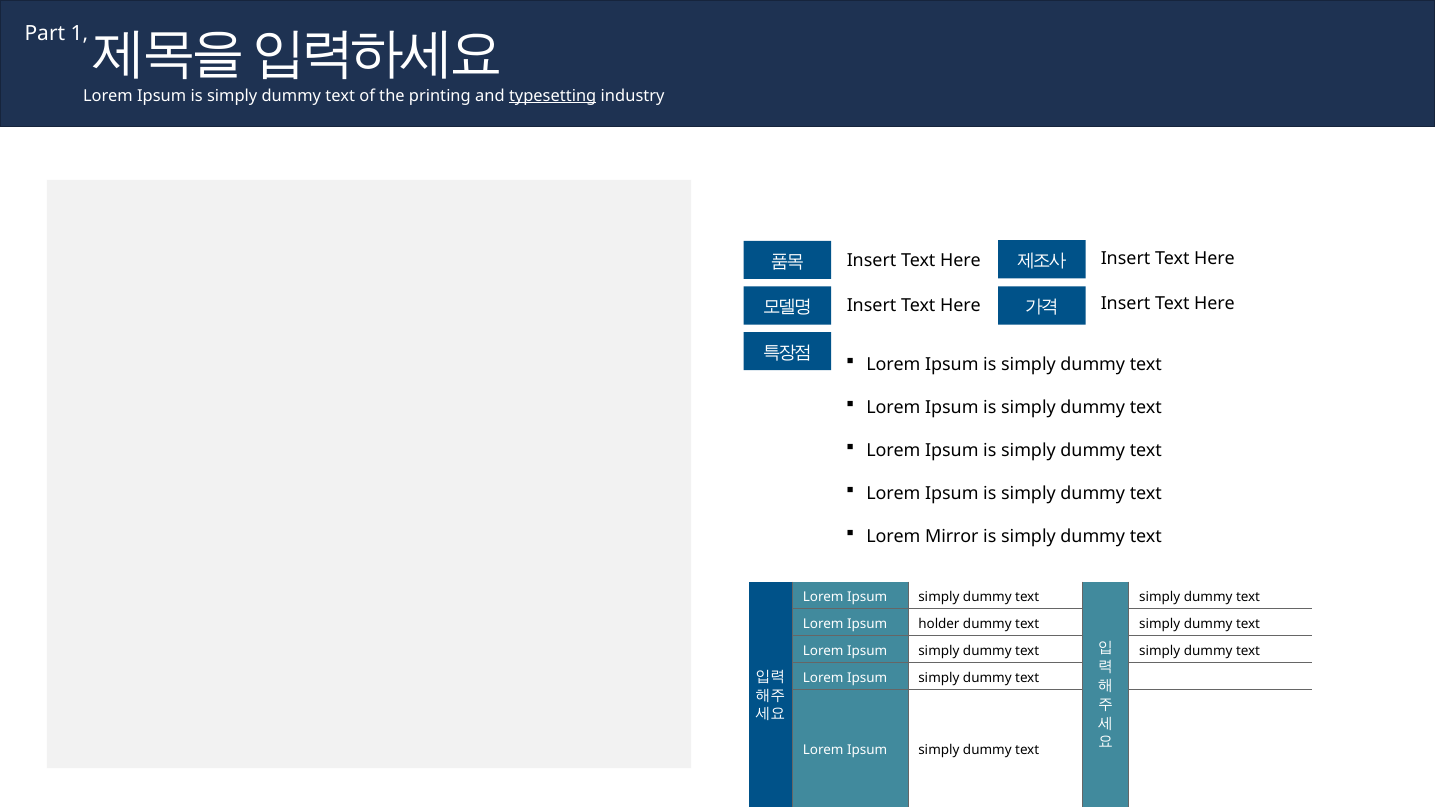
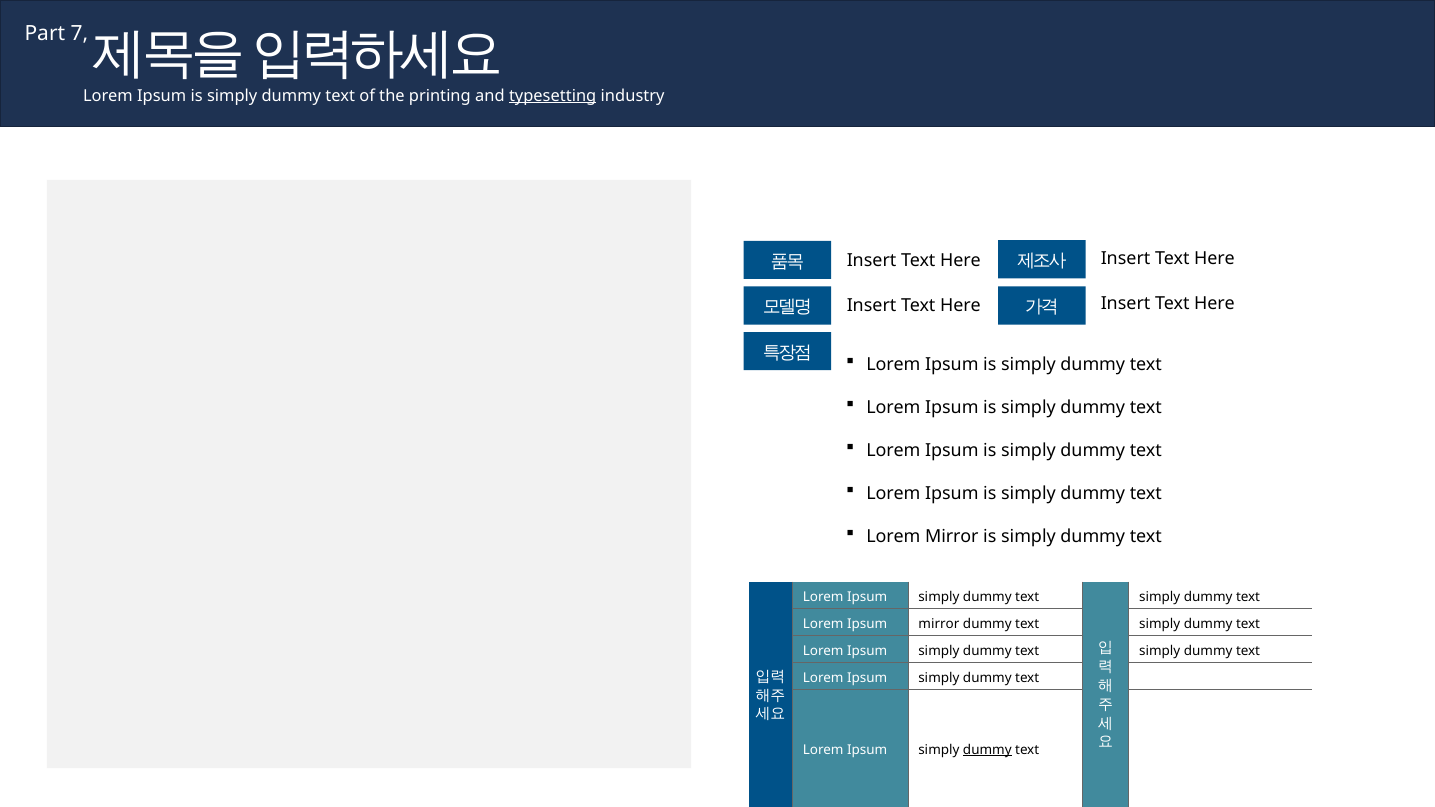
1: 1 -> 7
Ipsum holder: holder -> mirror
dummy at (987, 750) underline: none -> present
